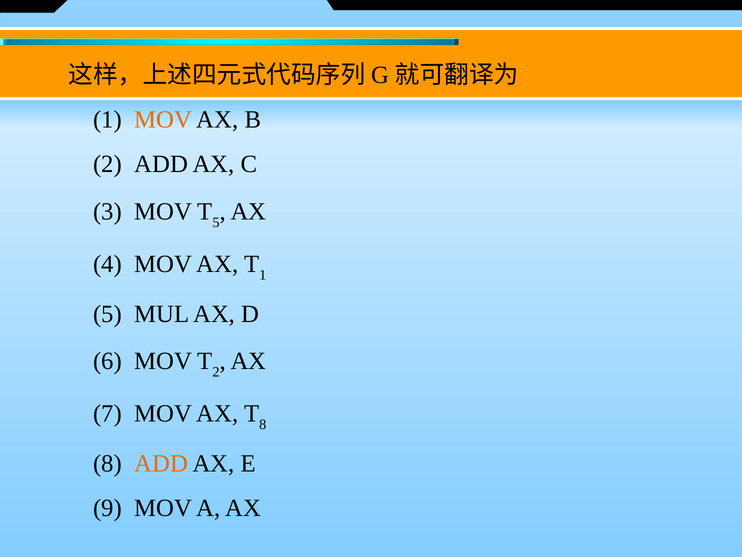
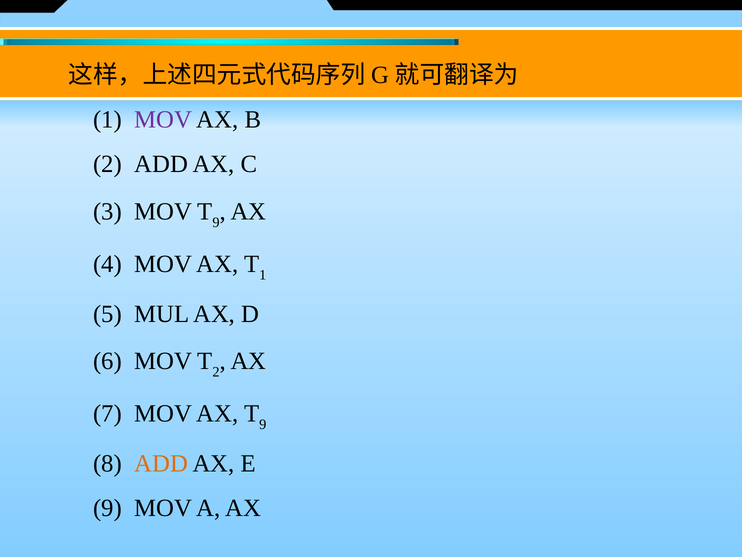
MOV at (163, 120) colour: orange -> purple
5 at (216, 222): 5 -> 9
8 at (263, 424): 8 -> 9
